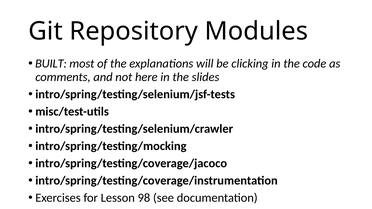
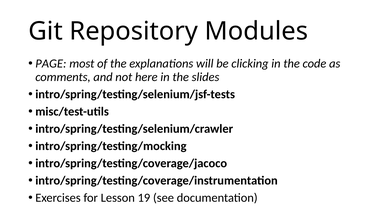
BUILT: BUILT -> PAGE
98: 98 -> 19
